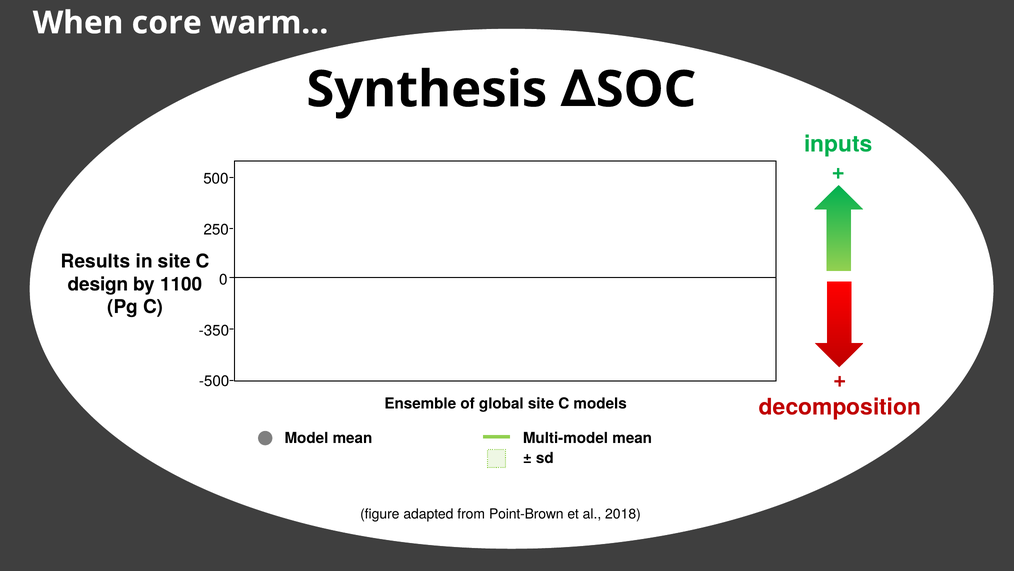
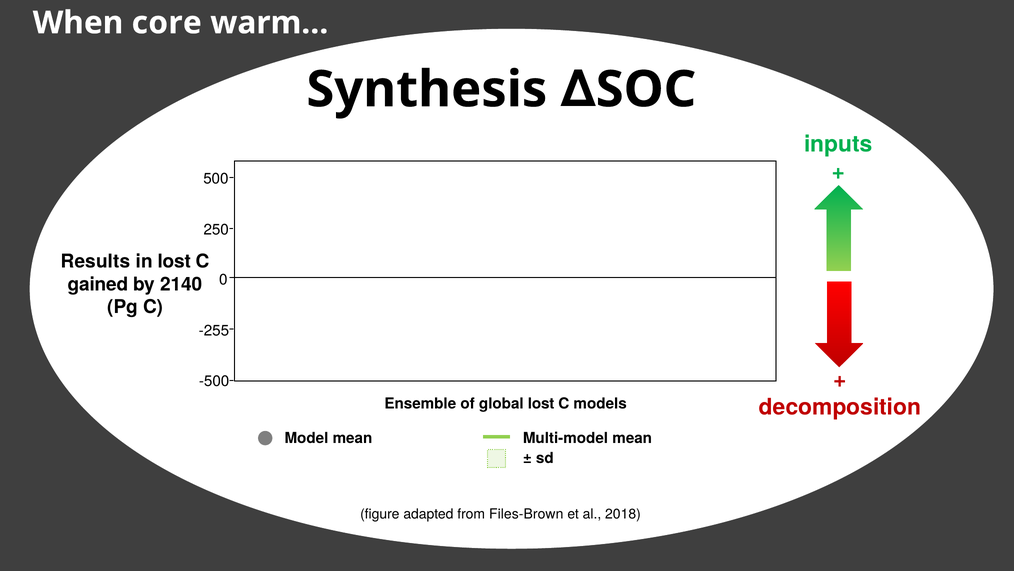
in site: site -> lost
design: design -> gained
1100: 1100 -> 2140
-350: -350 -> -255
global site: site -> lost
Point-Brown: Point-Brown -> Files-Brown
